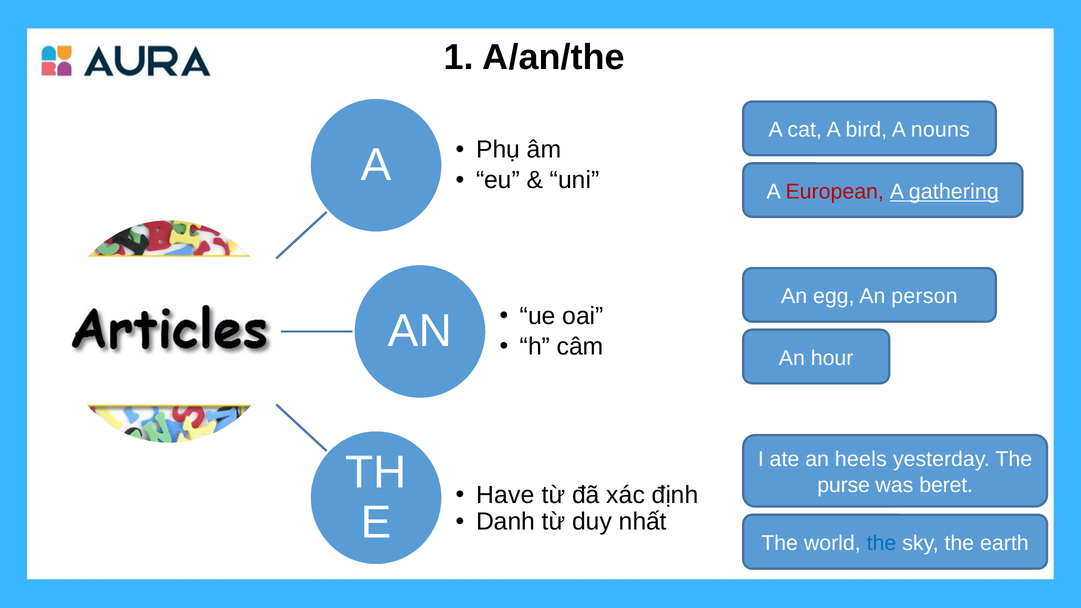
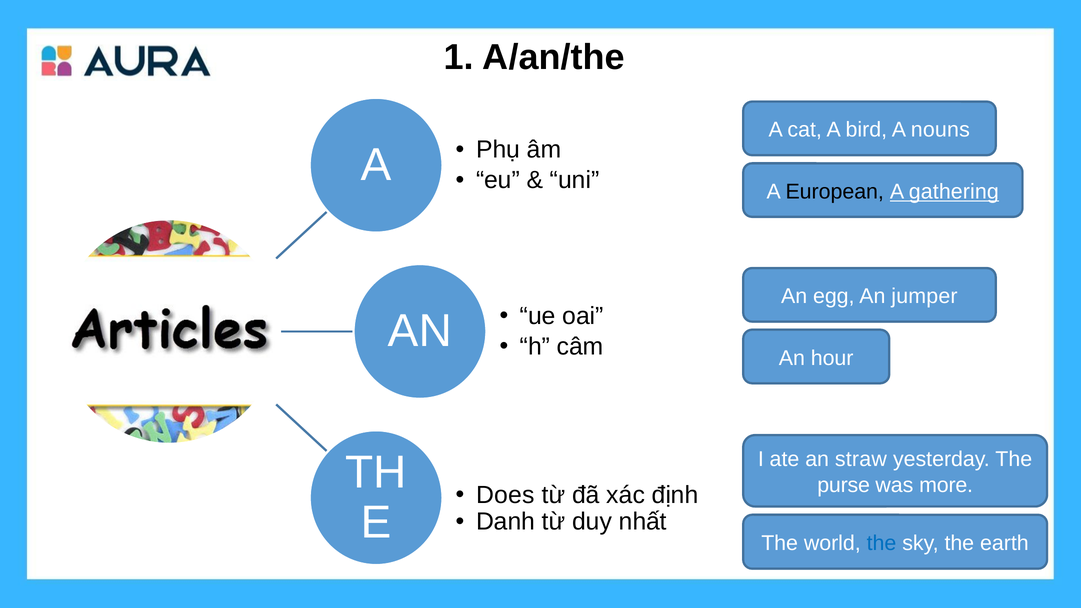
European colour: red -> black
person: person -> jumper
heels: heels -> straw
beret: beret -> more
Have: Have -> Does
